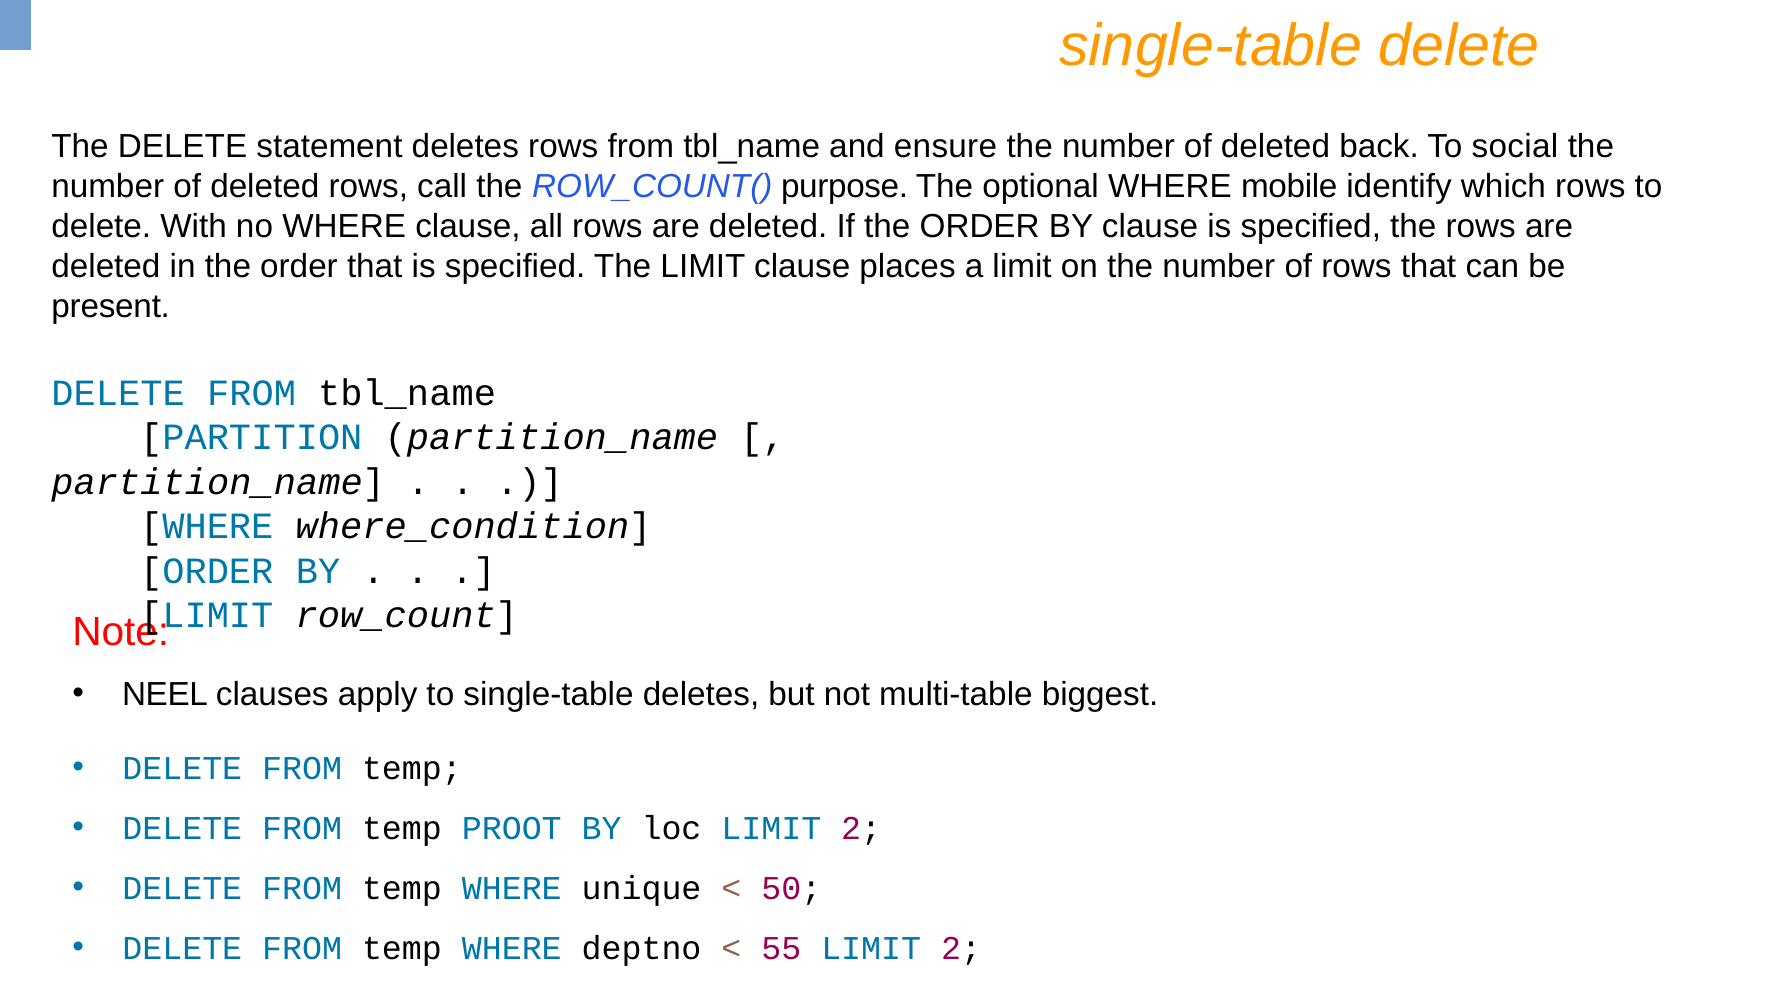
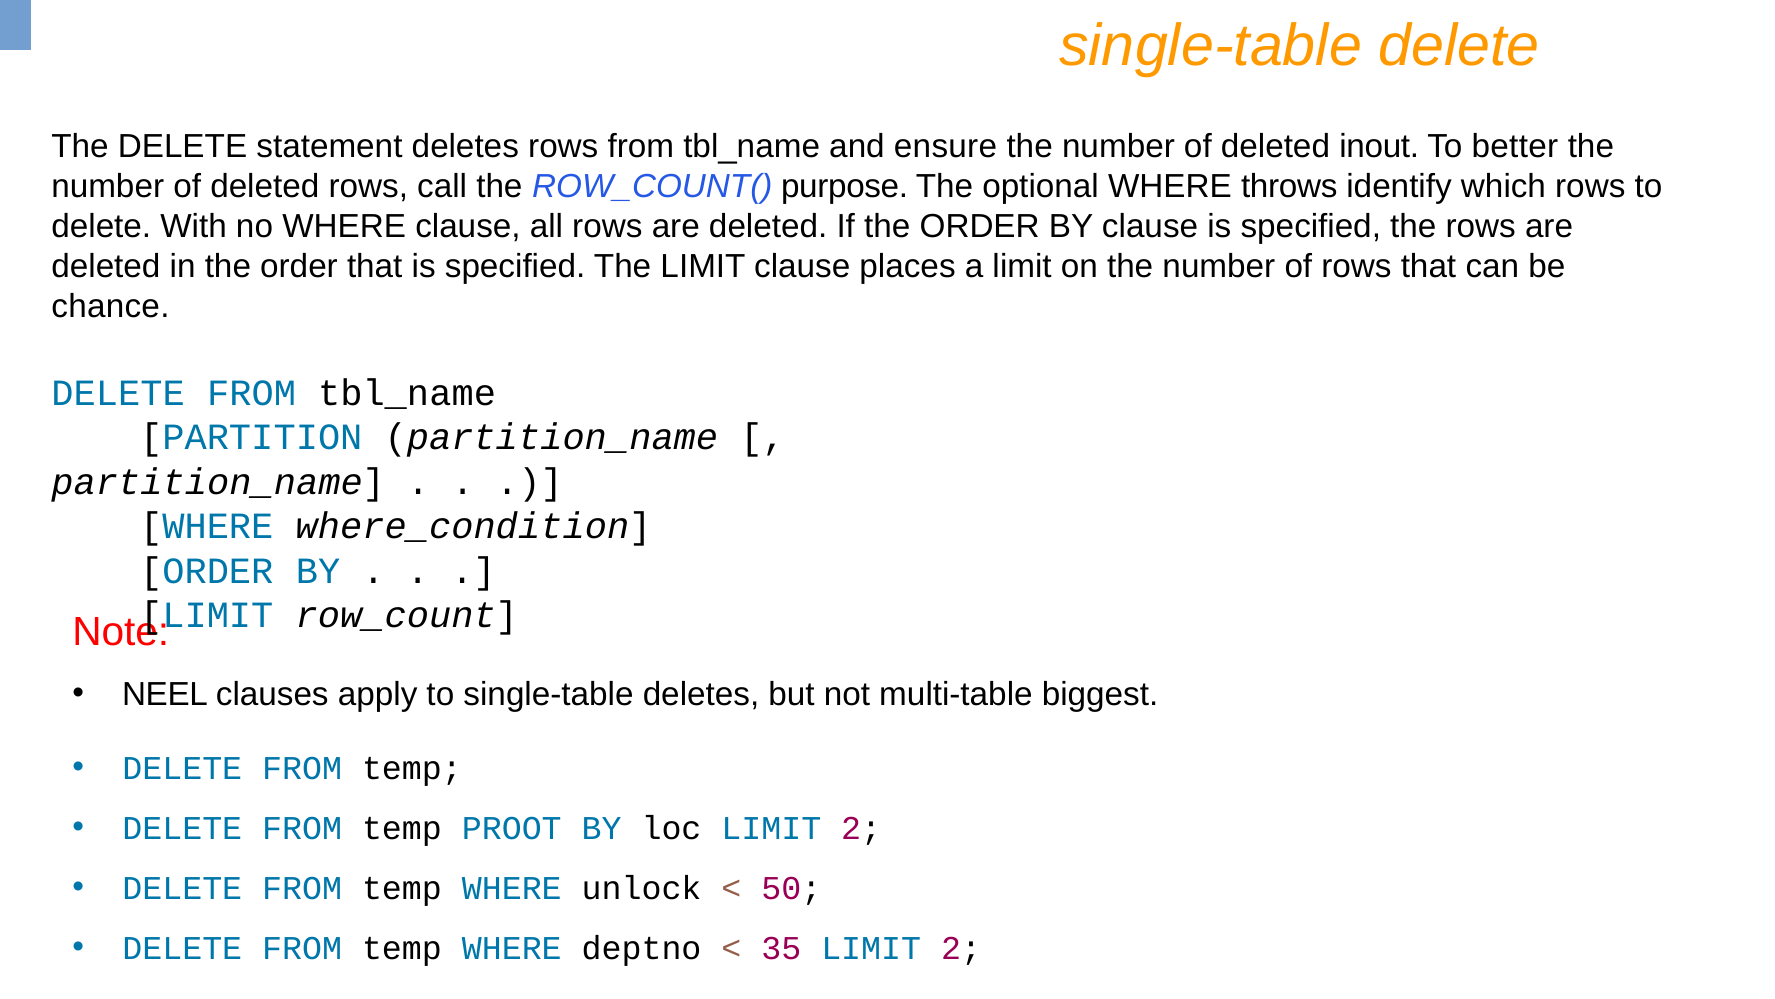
back: back -> inout
social: social -> better
mobile: mobile -> throws
present: present -> chance
unique: unique -> unlock
55: 55 -> 35
